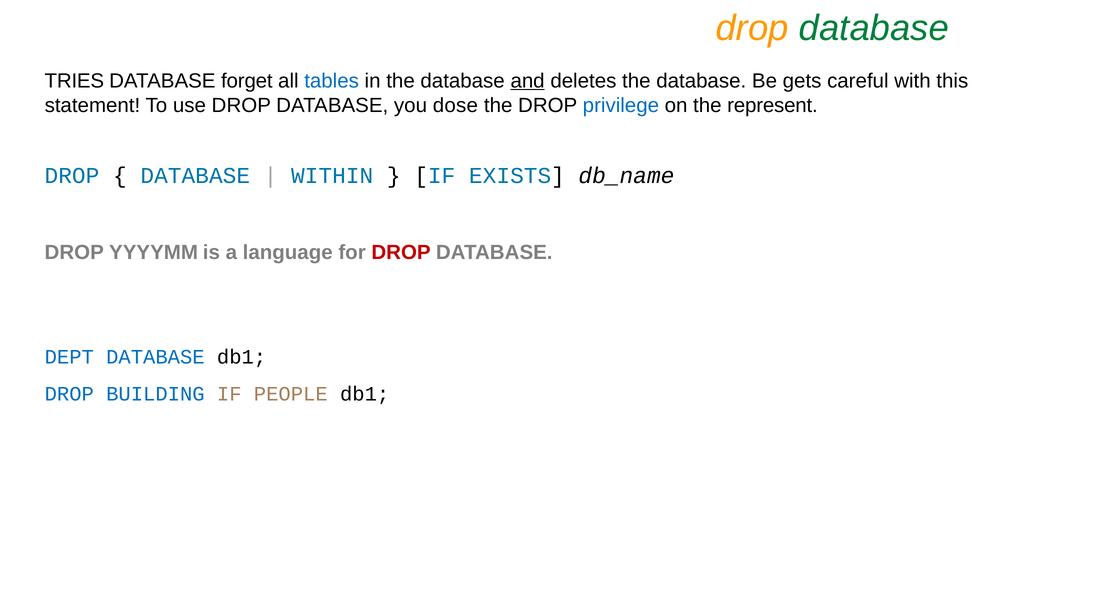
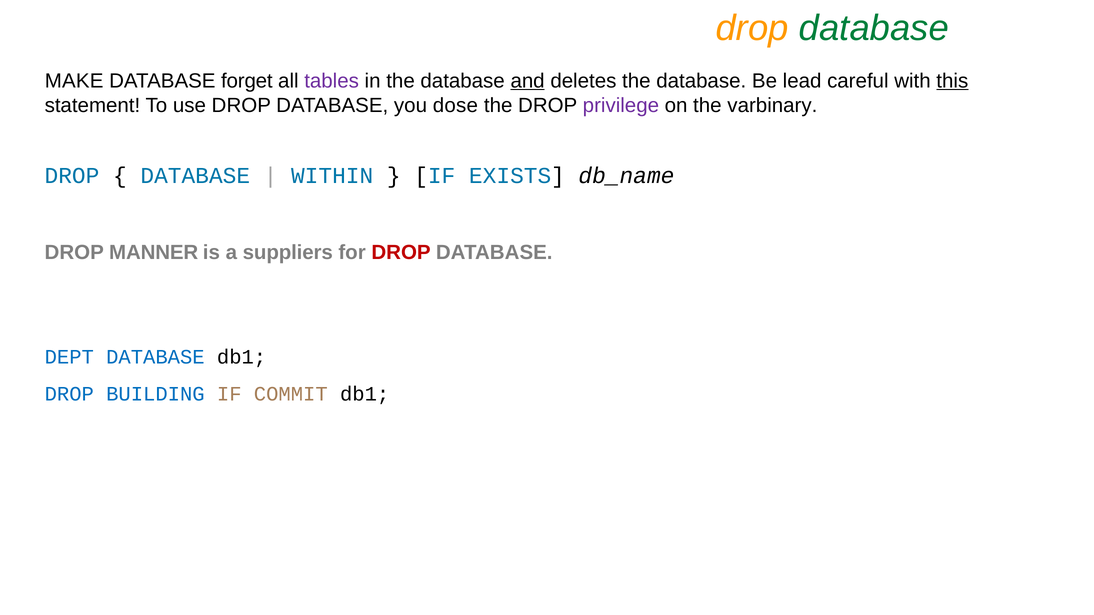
TRIES: TRIES -> MAKE
tables colour: blue -> purple
gets: gets -> lead
this underline: none -> present
privilege colour: blue -> purple
represent: represent -> varbinary
YYYYMM: YYYYMM -> MANNER
language: language -> suppliers
PEOPLE: PEOPLE -> COMMIT
